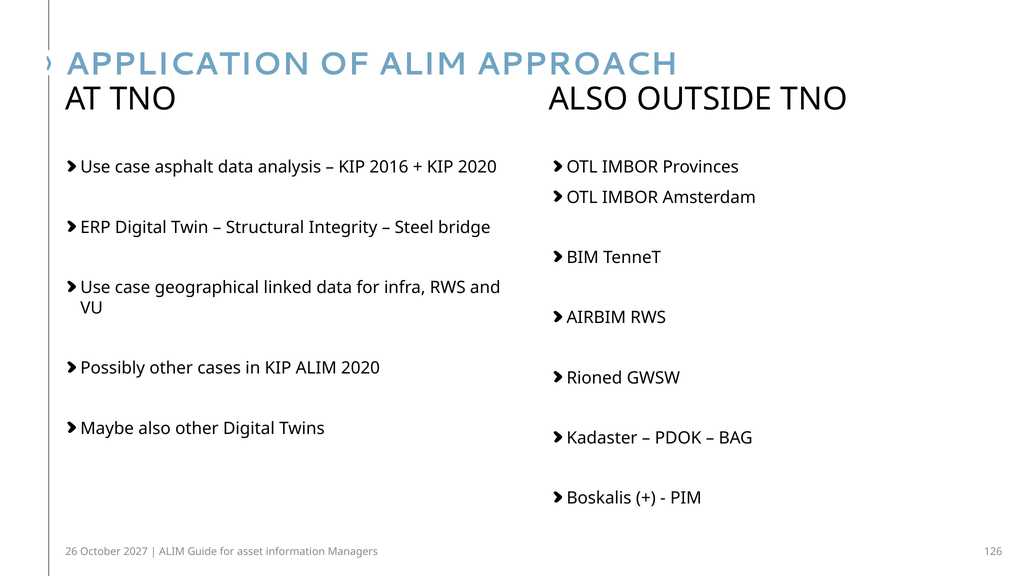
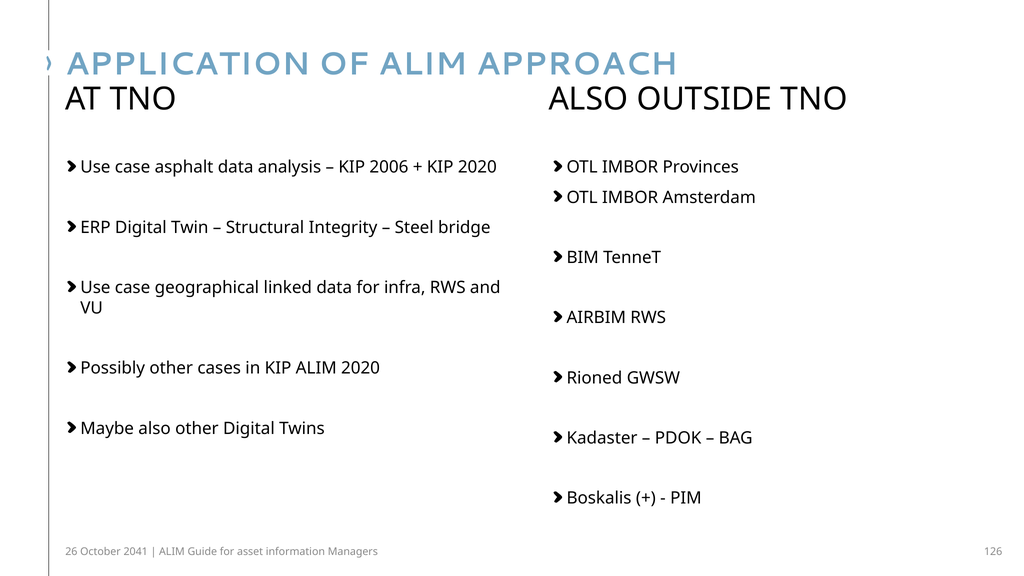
2016: 2016 -> 2006
2027: 2027 -> 2041
